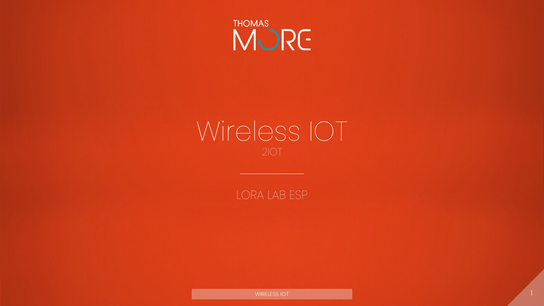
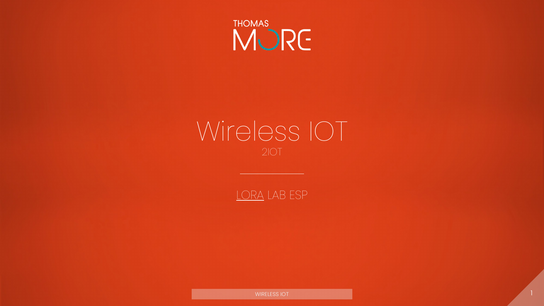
LORA underline: none -> present
